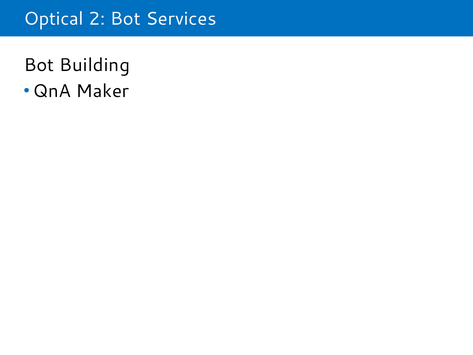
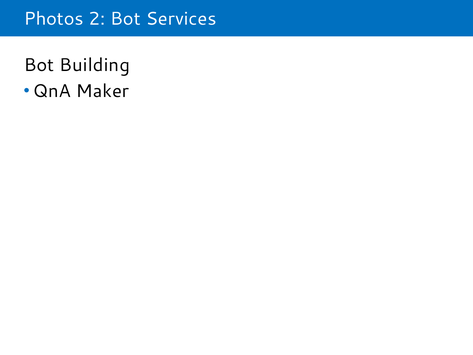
Optical: Optical -> Photos
